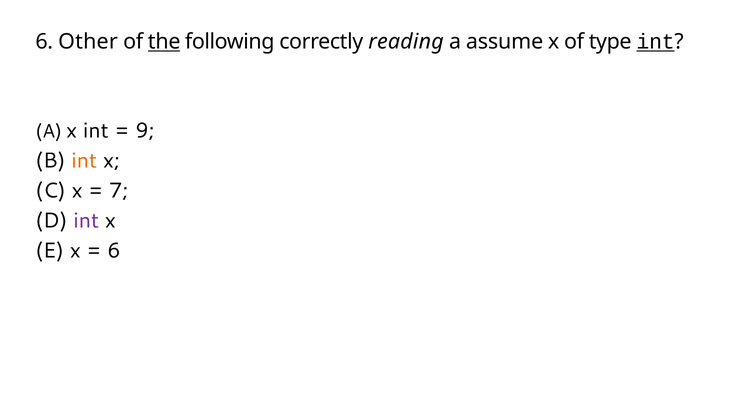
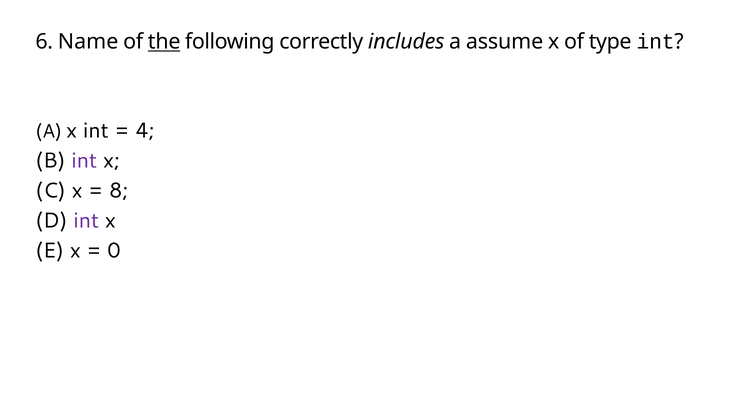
Other: Other -> Name
reading: reading -> includes
int at (656, 42) underline: present -> none
9: 9 -> 4
int at (84, 161) colour: orange -> purple
7: 7 -> 8
6 at (114, 251): 6 -> 0
